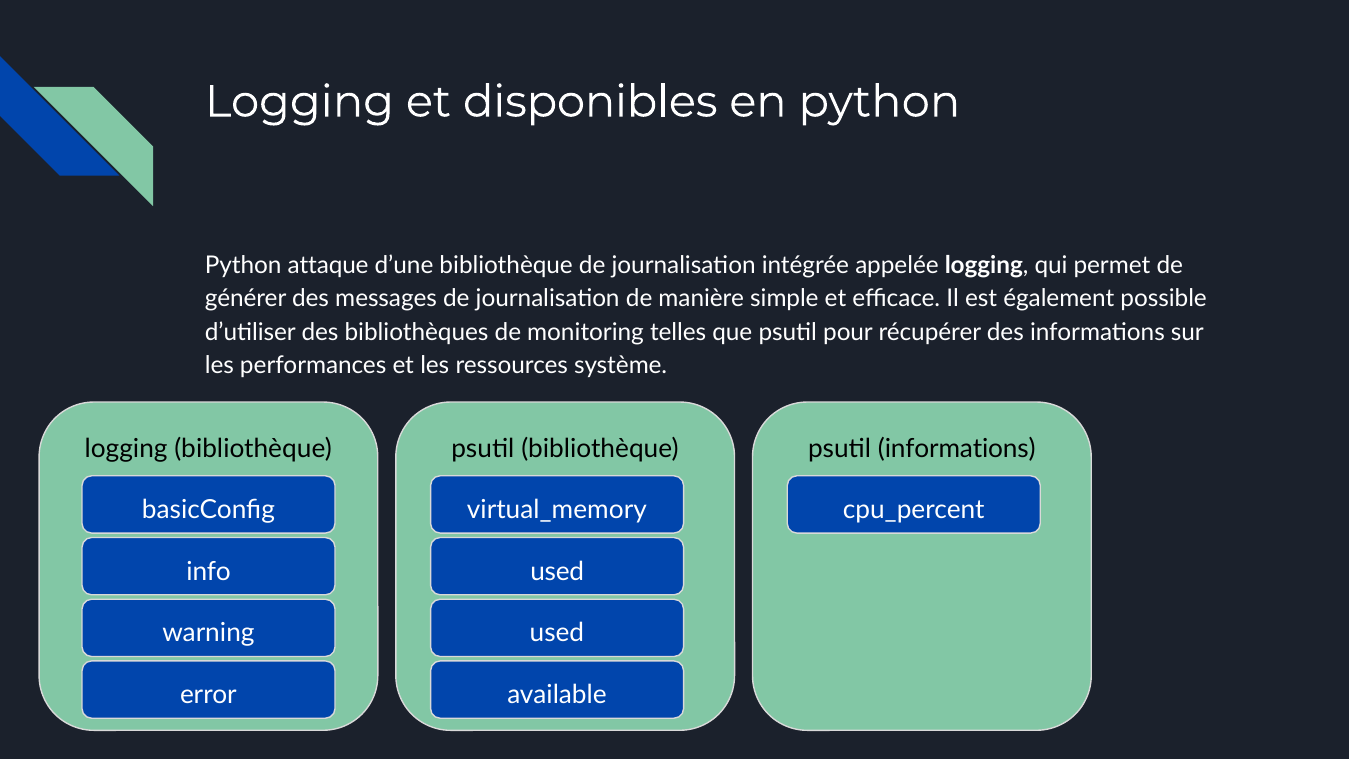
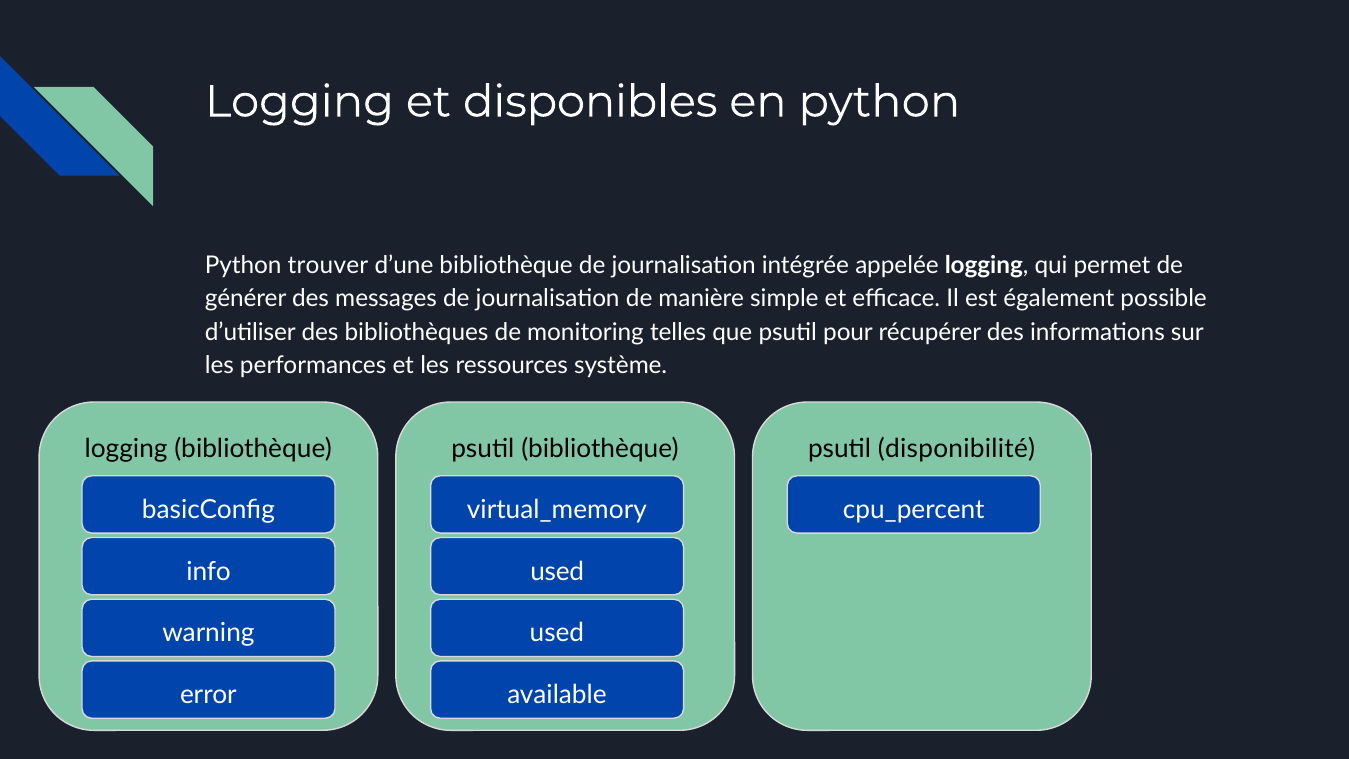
attaque: attaque -> trouver
psutil informations: informations -> disponibilité
